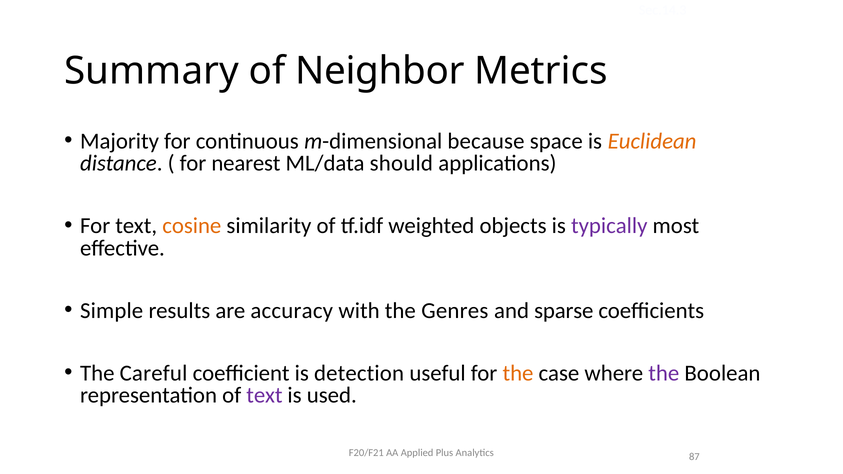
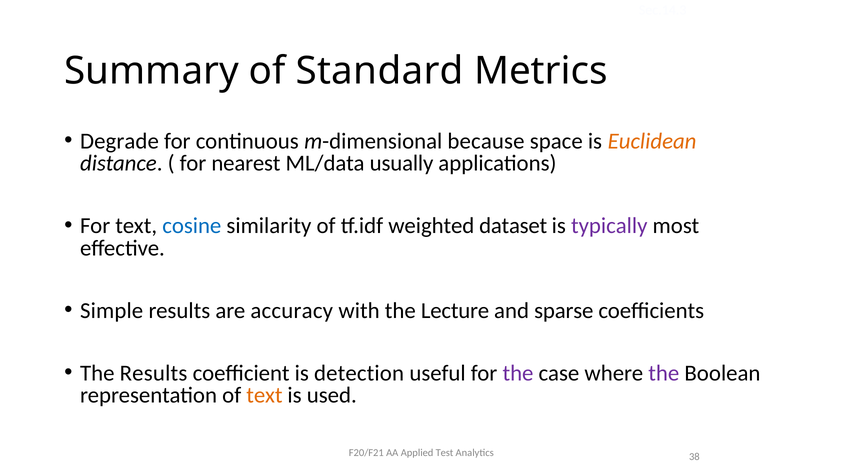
Neighbor: Neighbor -> Standard
Majority: Majority -> Degrade
should: should -> usually
cosine colour: orange -> blue
objects: objects -> dataset
Genres: Genres -> Lecture
The Careful: Careful -> Results
the at (518, 373) colour: orange -> purple
text at (264, 396) colour: purple -> orange
Plus: Plus -> Test
87: 87 -> 38
